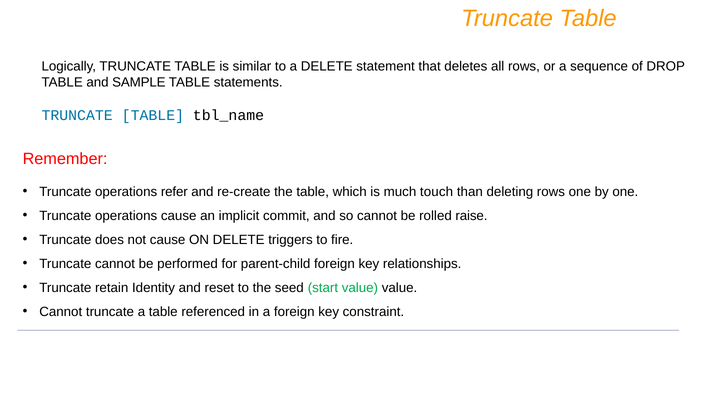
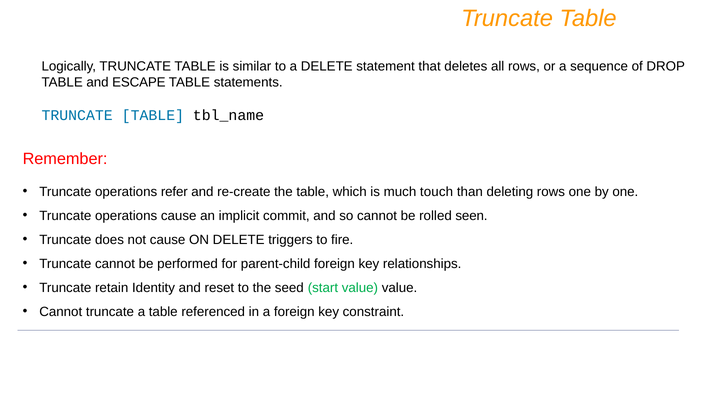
SAMPLE: SAMPLE -> ESCAPE
raise: raise -> seen
